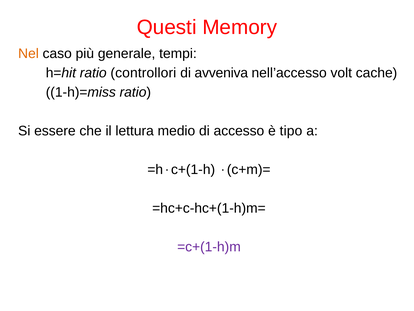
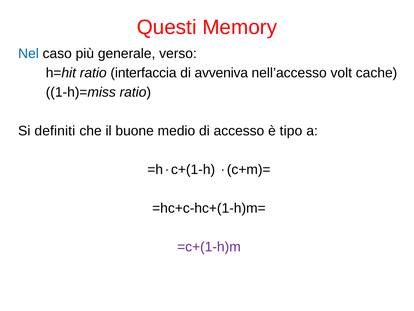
Nel colour: orange -> blue
tempi: tempi -> verso
controllori: controllori -> interfaccia
essere: essere -> definiti
lettura: lettura -> buone
